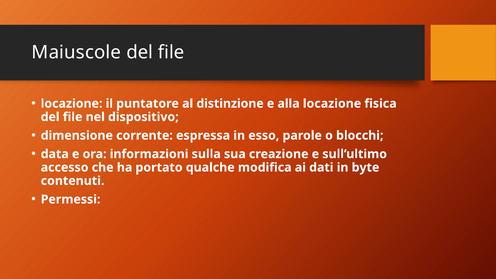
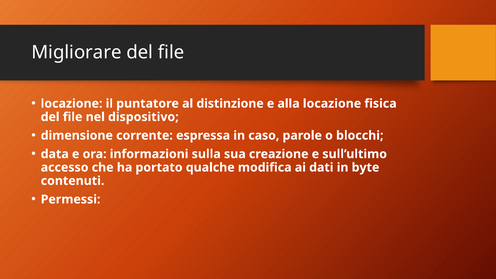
Maiuscole: Maiuscole -> Migliorare
esso: esso -> caso
